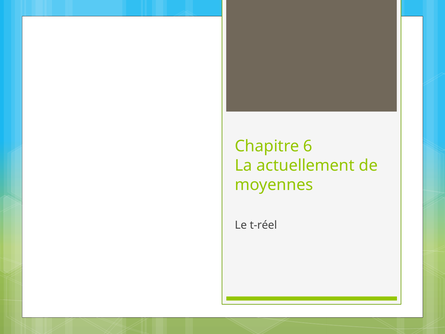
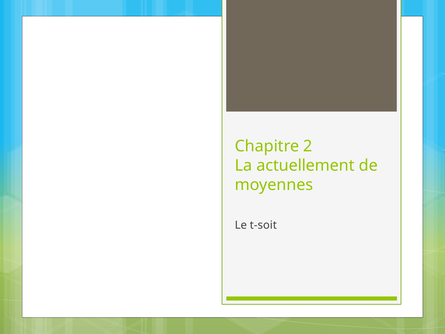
6: 6 -> 2
t-réel: t-réel -> t-soit
